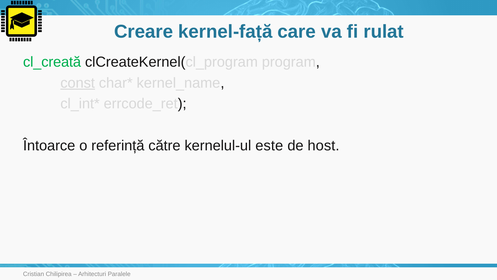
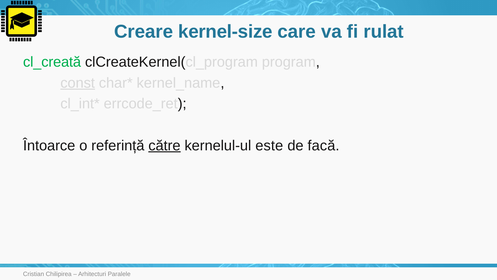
kernel-față: kernel-față -> kernel-size
către underline: none -> present
host: host -> facă
